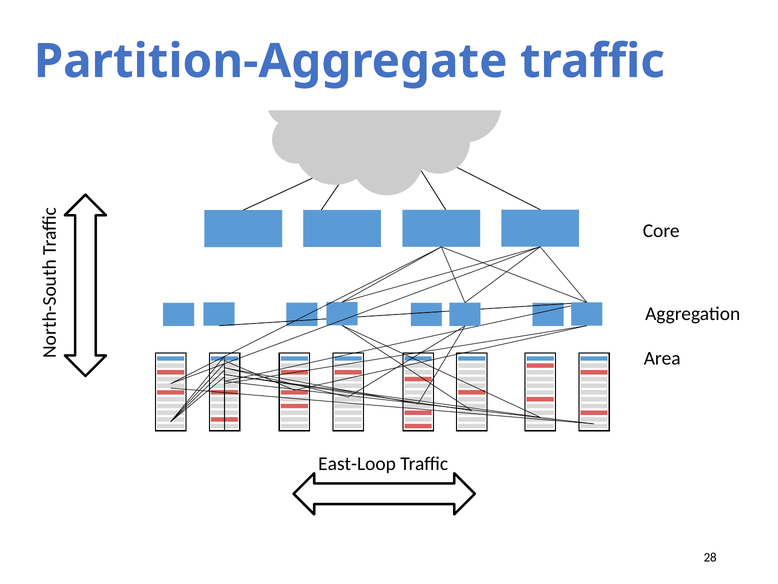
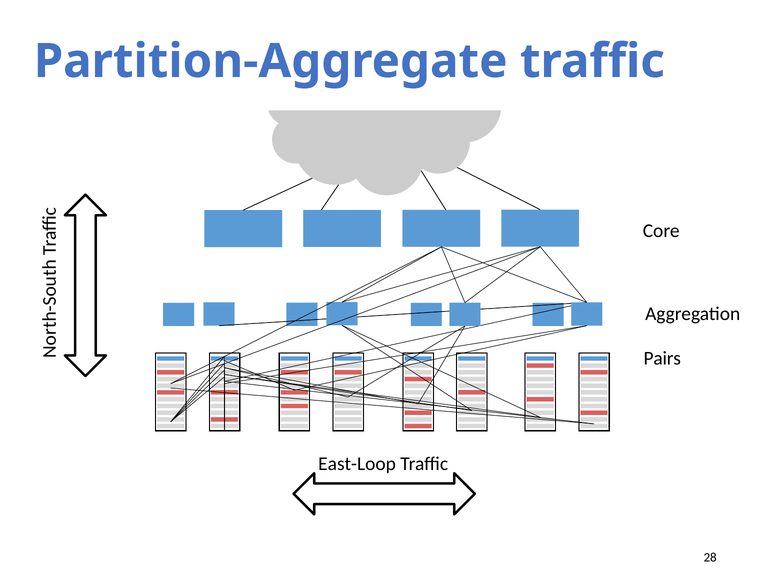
Area: Area -> Pairs
